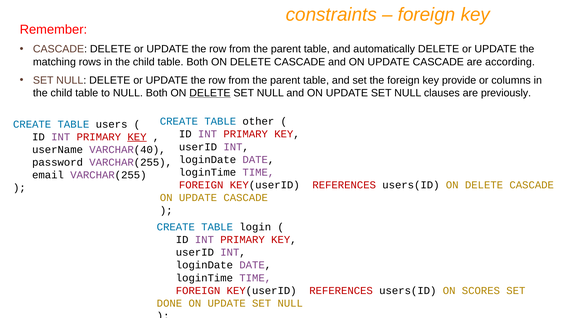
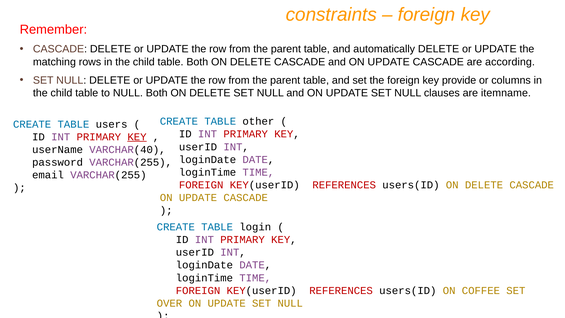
DELETE at (210, 93) underline: present -> none
previously: previously -> itemname
SCORES: SCORES -> COFFEE
DONE: DONE -> OVER
